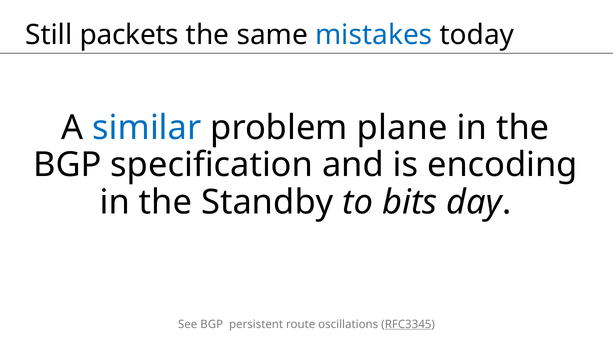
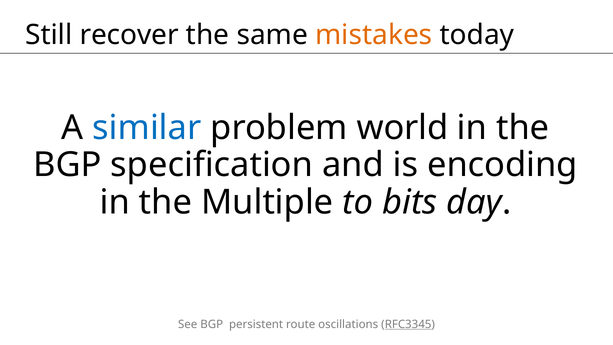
packets: packets -> recover
mistakes colour: blue -> orange
plane: plane -> world
Standby: Standby -> Multiple
